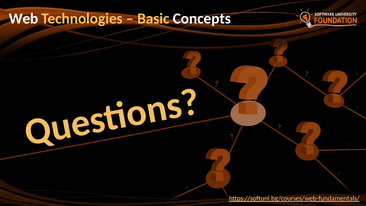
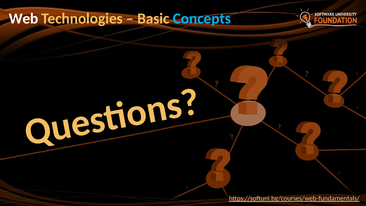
Concepts colour: white -> light blue
